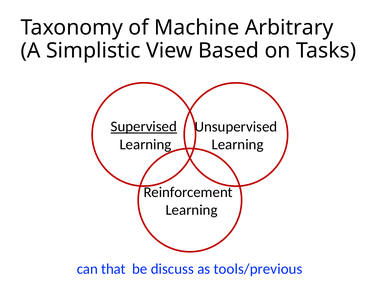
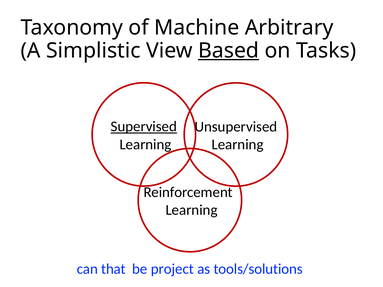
Based underline: none -> present
discuss: discuss -> project
tools/previous: tools/previous -> tools/solutions
